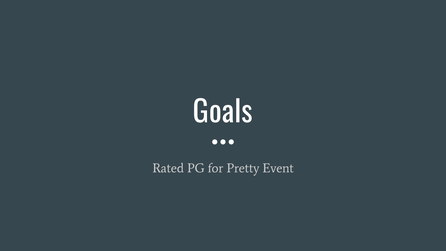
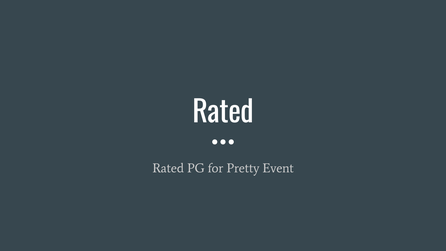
Goals at (223, 112): Goals -> Rated
